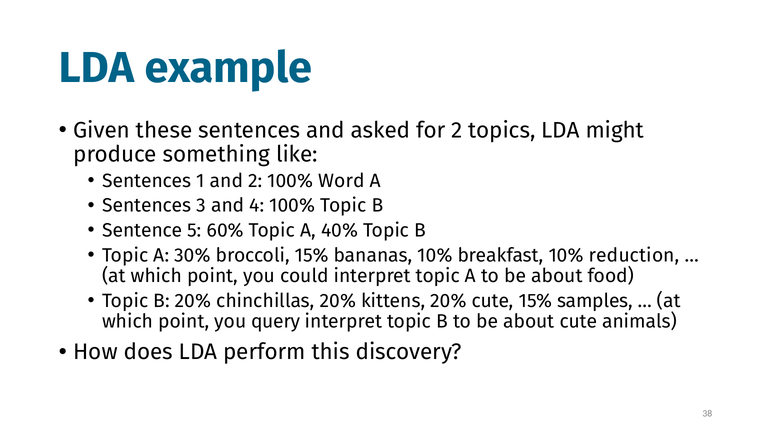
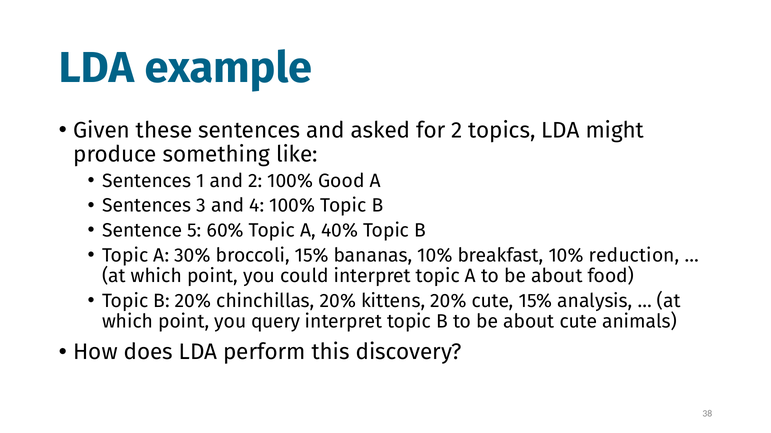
Word: Word -> Good
samples: samples -> analysis
